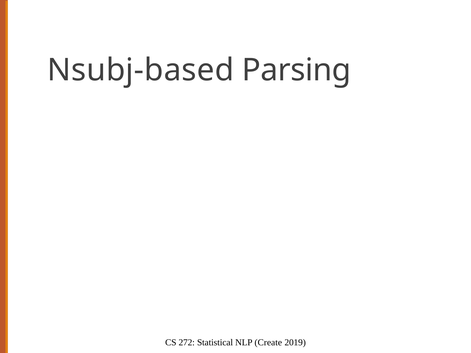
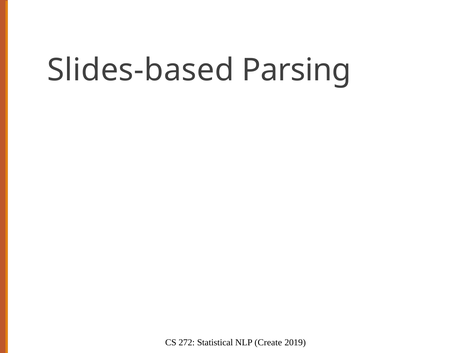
Nsubj-based: Nsubj-based -> Slides-based
